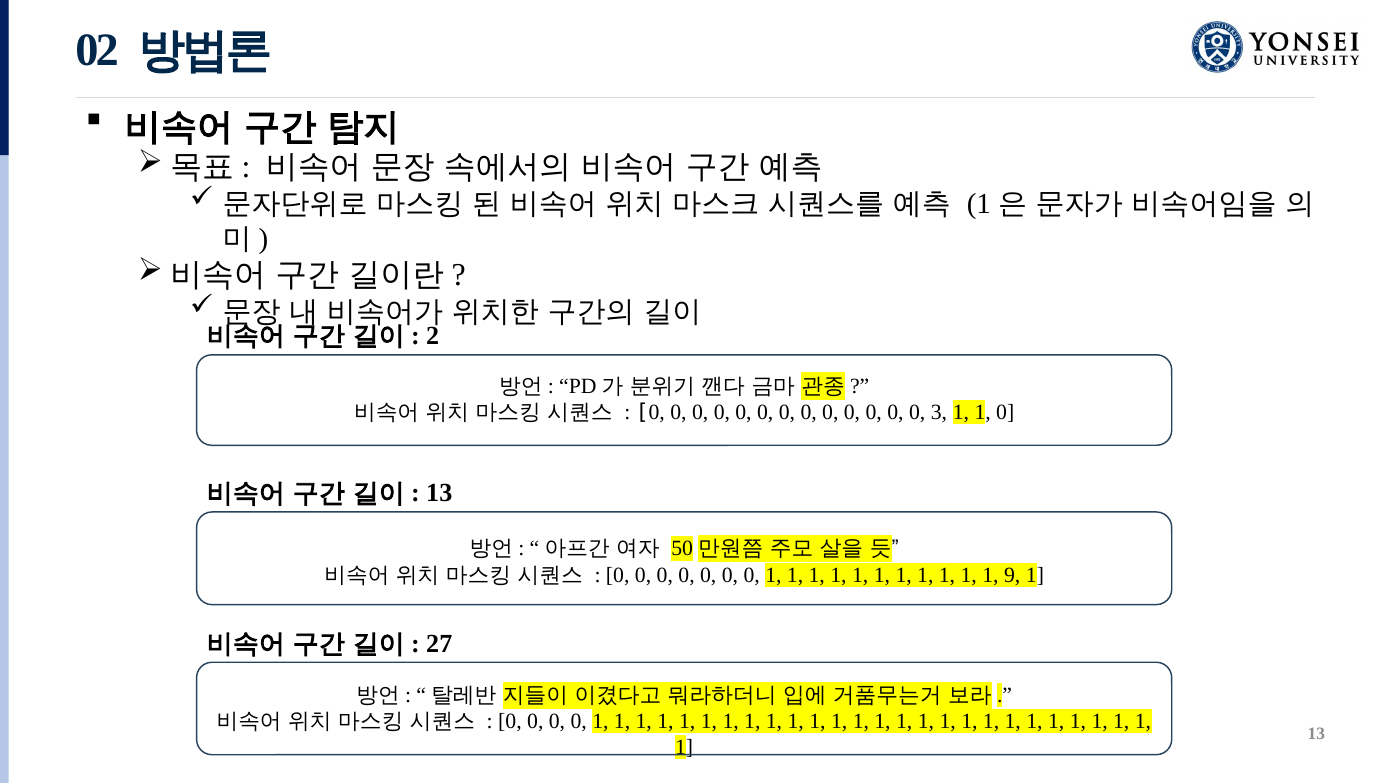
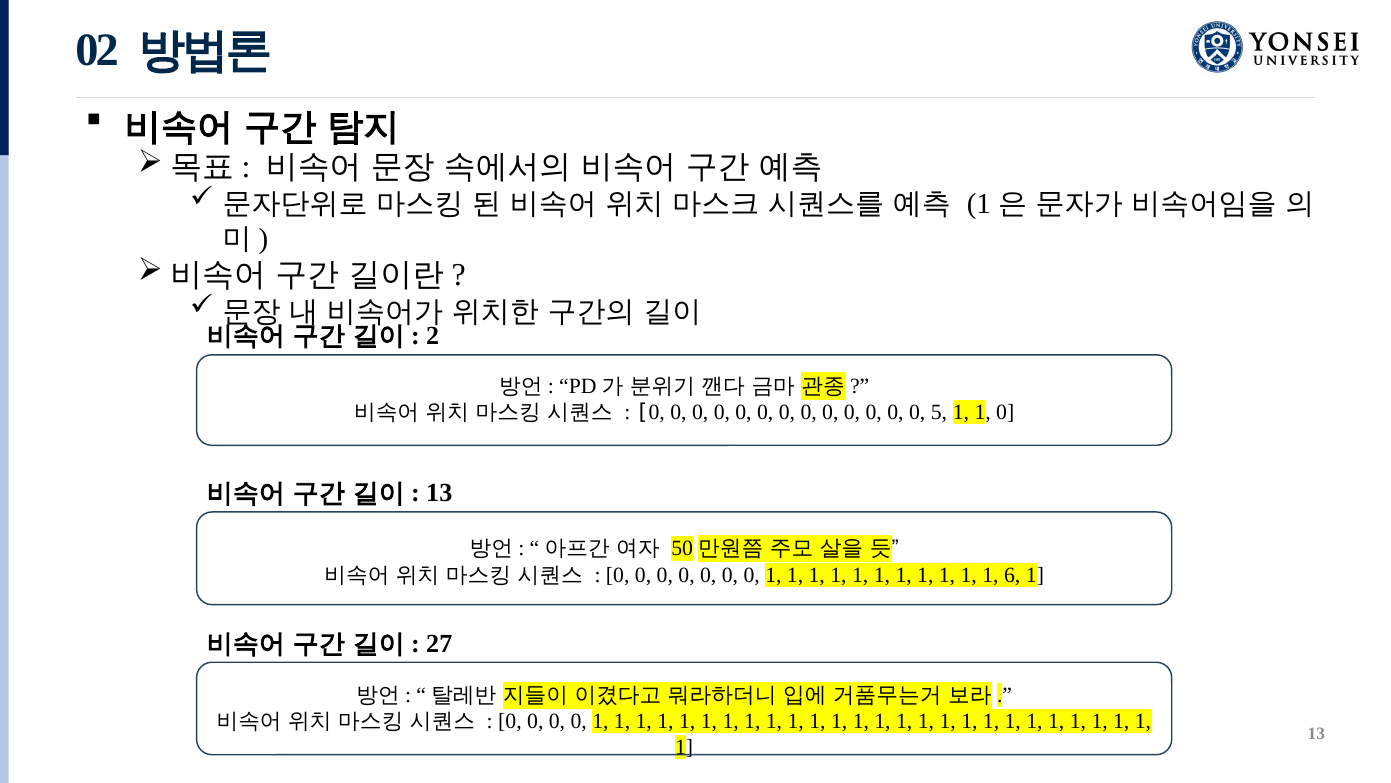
3: 3 -> 5
9: 9 -> 6
